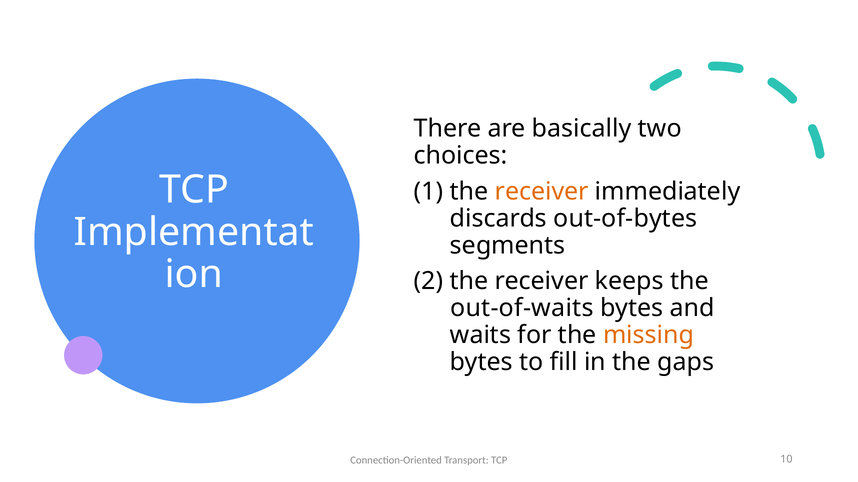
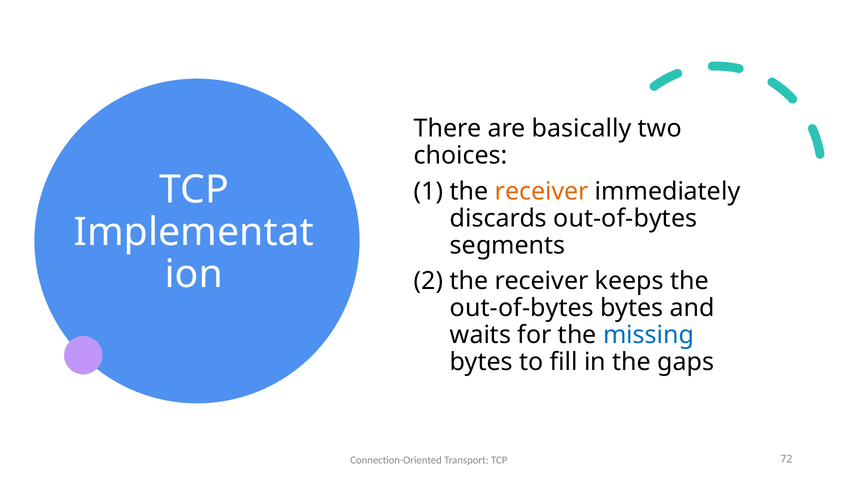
out-of-waits at (522, 309): out-of-waits -> out-of-bytes
missing colour: orange -> blue
10: 10 -> 72
